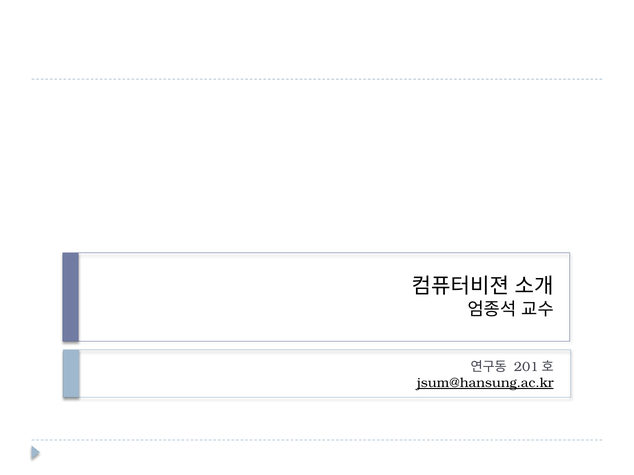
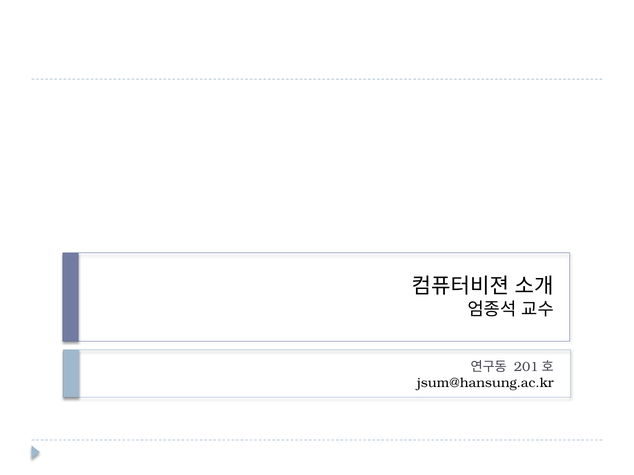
jsum@hansung.ac.kr underline: present -> none
